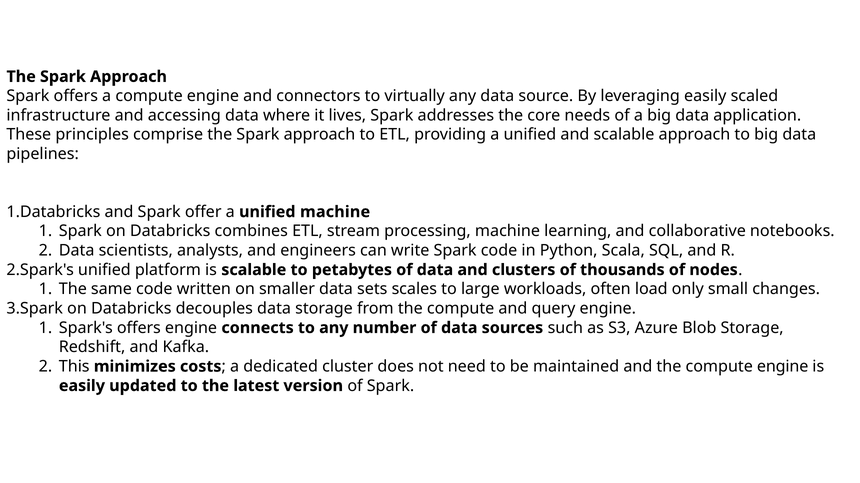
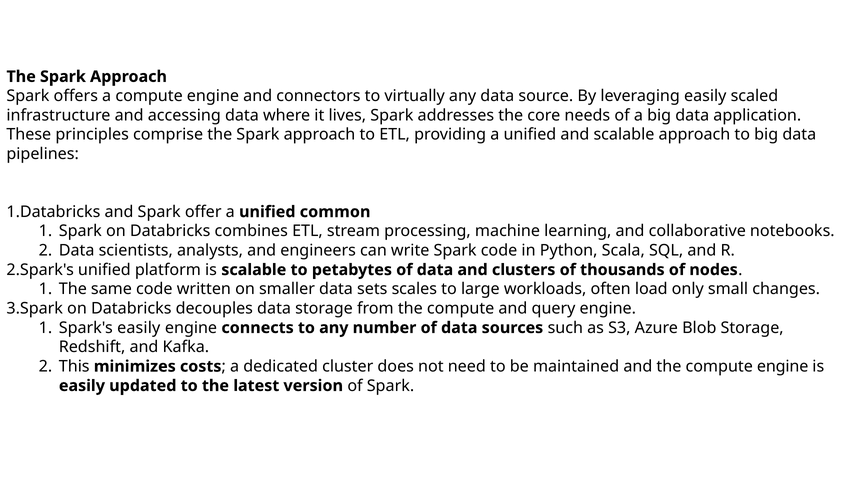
unified machine: machine -> common
Spark's offers: offers -> easily
